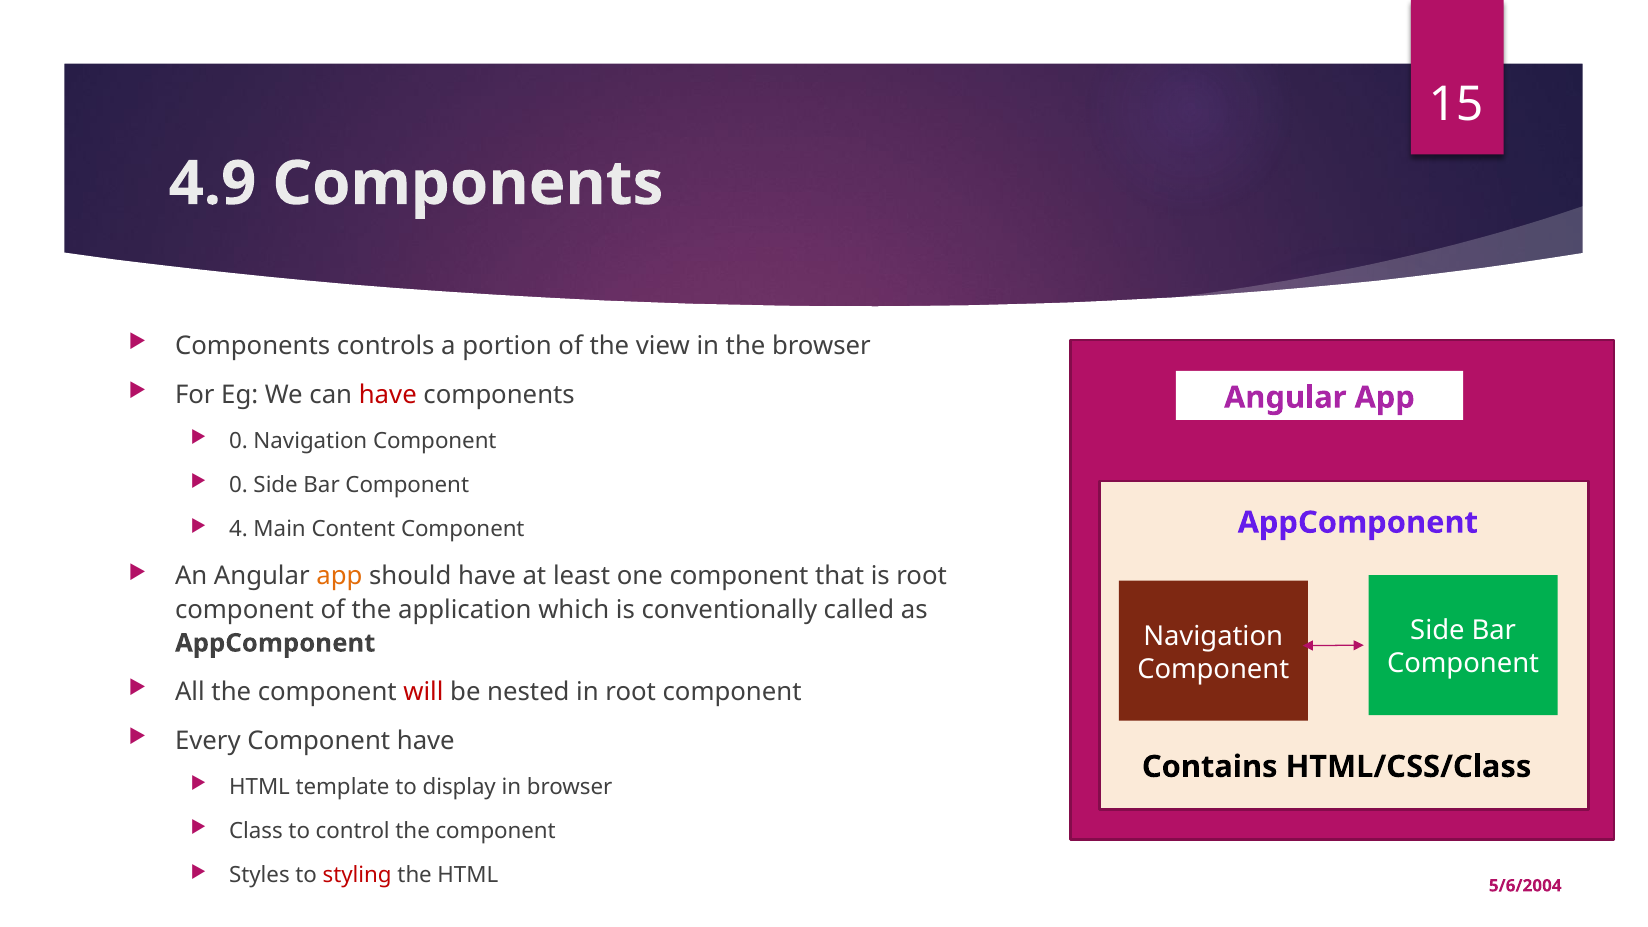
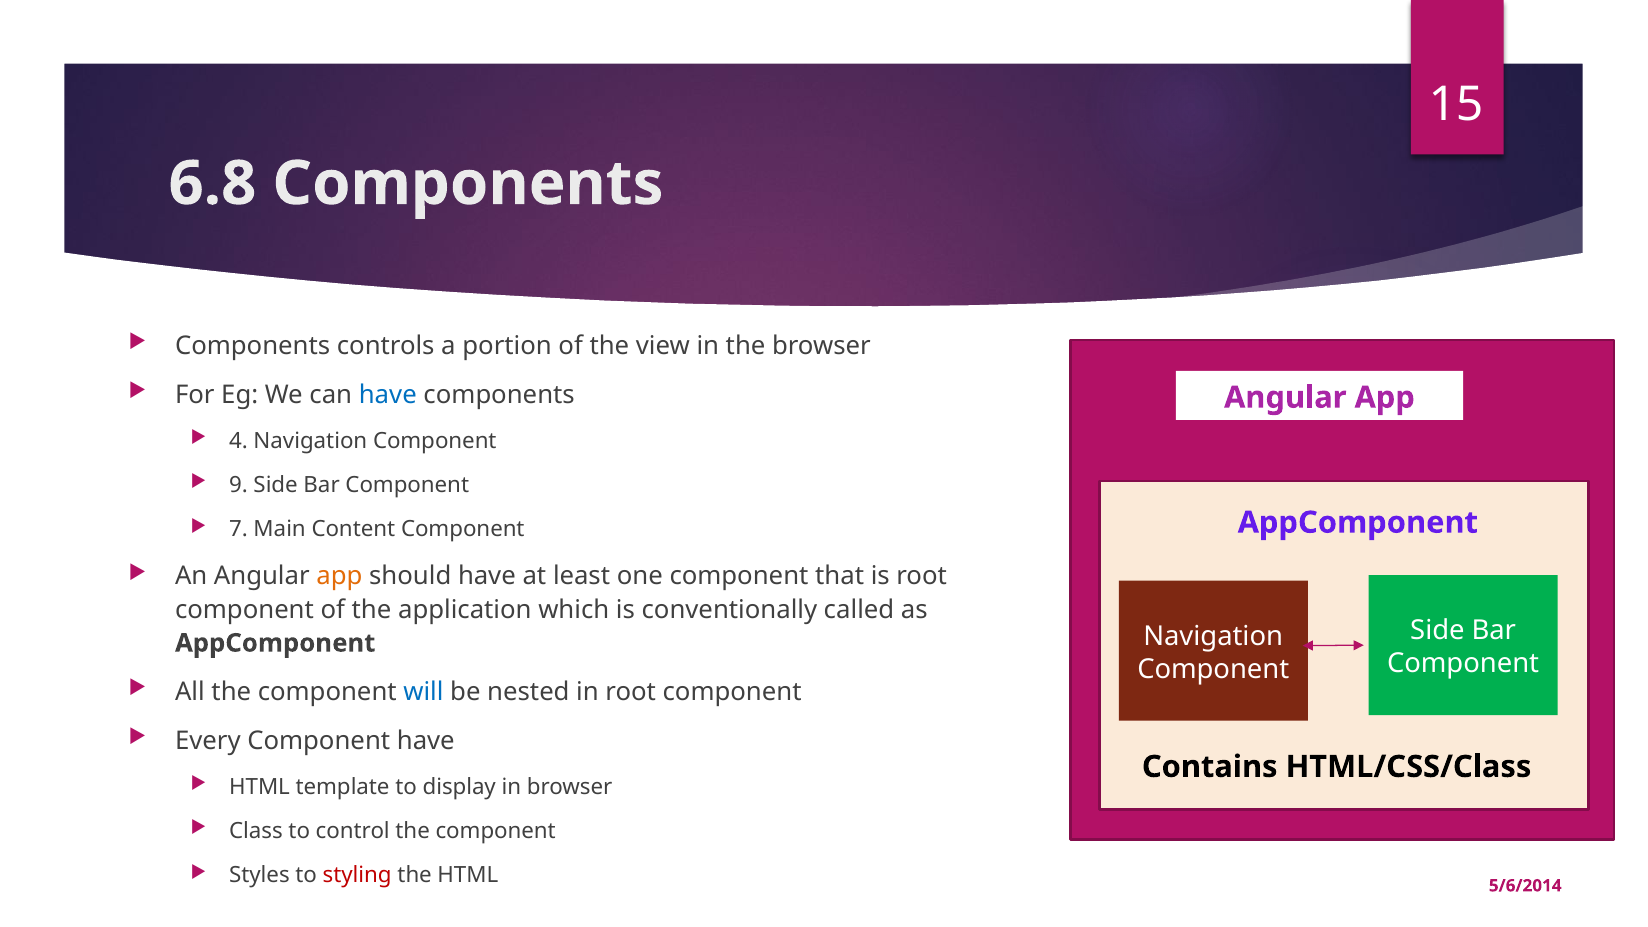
4.9: 4.9 -> 6.8
have at (388, 395) colour: red -> blue
0 at (238, 441): 0 -> 4
0 at (238, 485): 0 -> 9
4: 4 -> 7
will colour: red -> blue
5/6/2004: 5/6/2004 -> 5/6/2014
